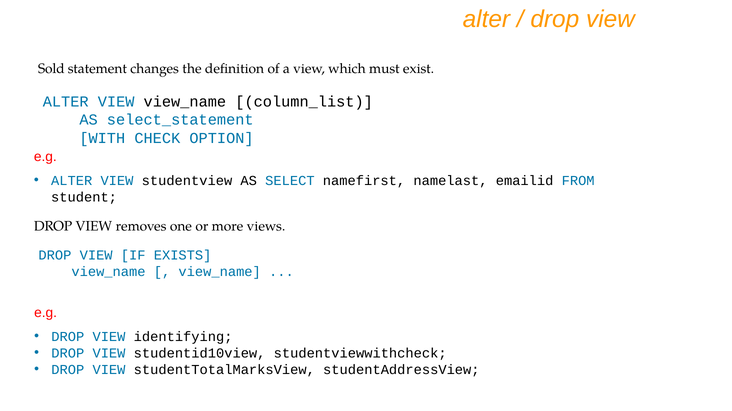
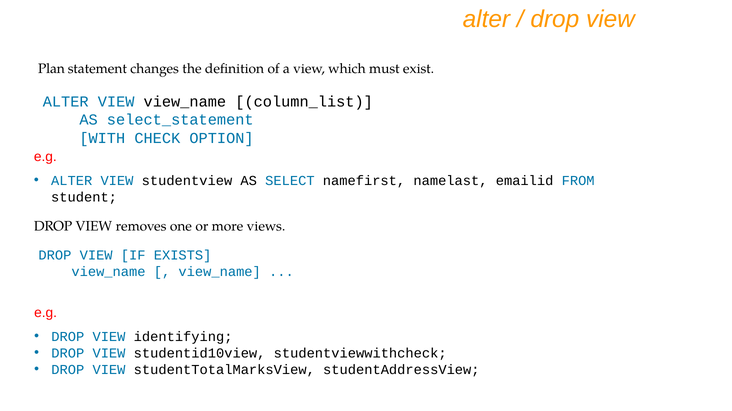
Sold: Sold -> Plan
